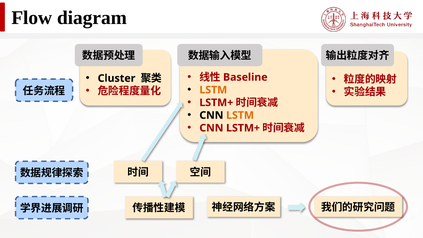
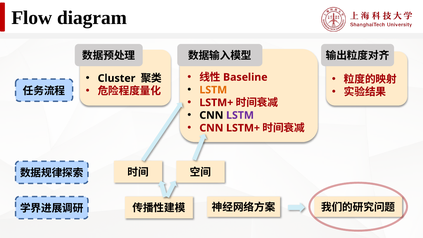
LSTM at (240, 115) colour: orange -> purple
